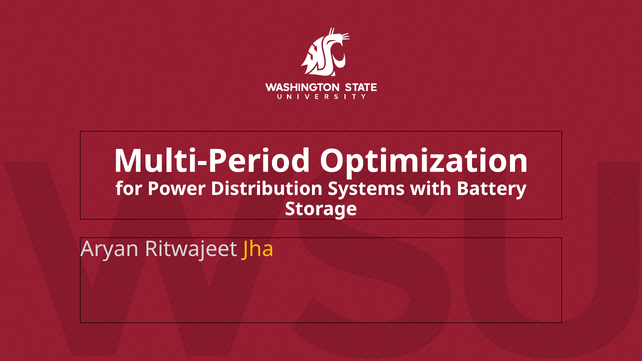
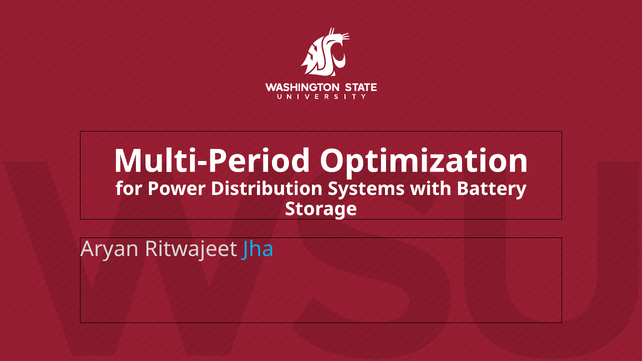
Jha colour: yellow -> light blue
